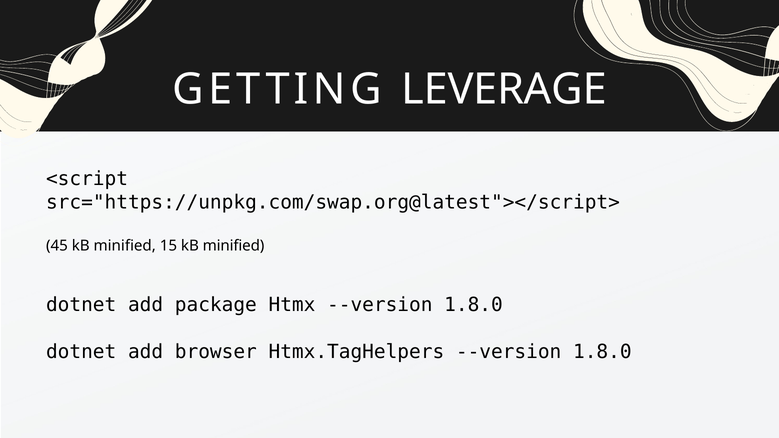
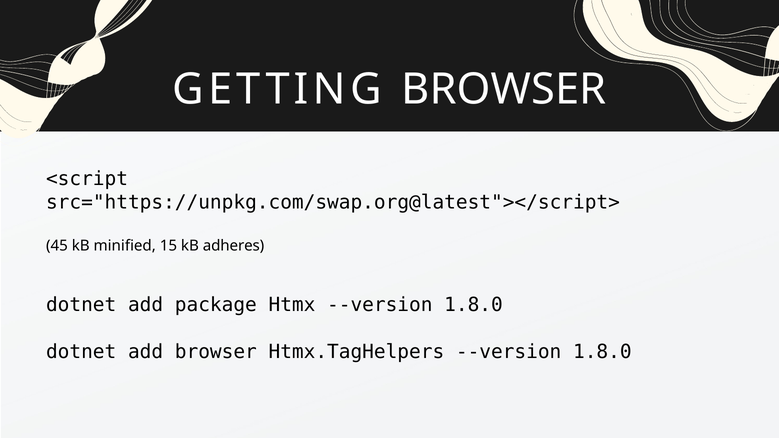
GETTING LEVERAGE: LEVERAGE -> BROWSER
15 kB minified: minified -> adheres
